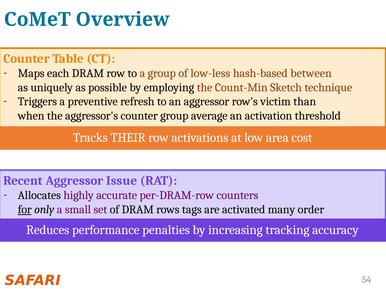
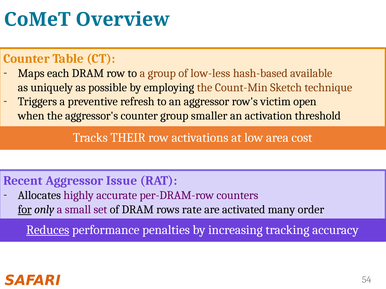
between: between -> available
than: than -> open
average: average -> smaller
tags: tags -> rate
Reduces underline: none -> present
